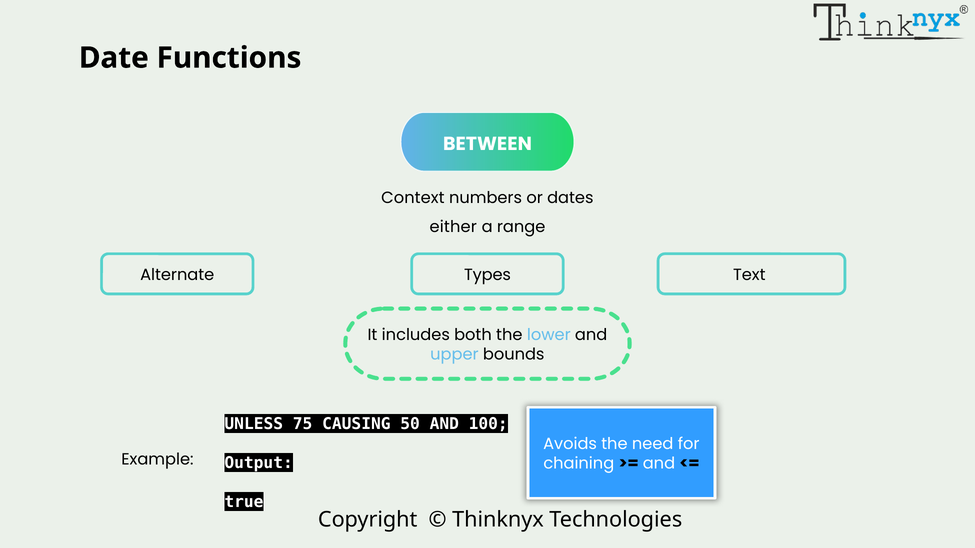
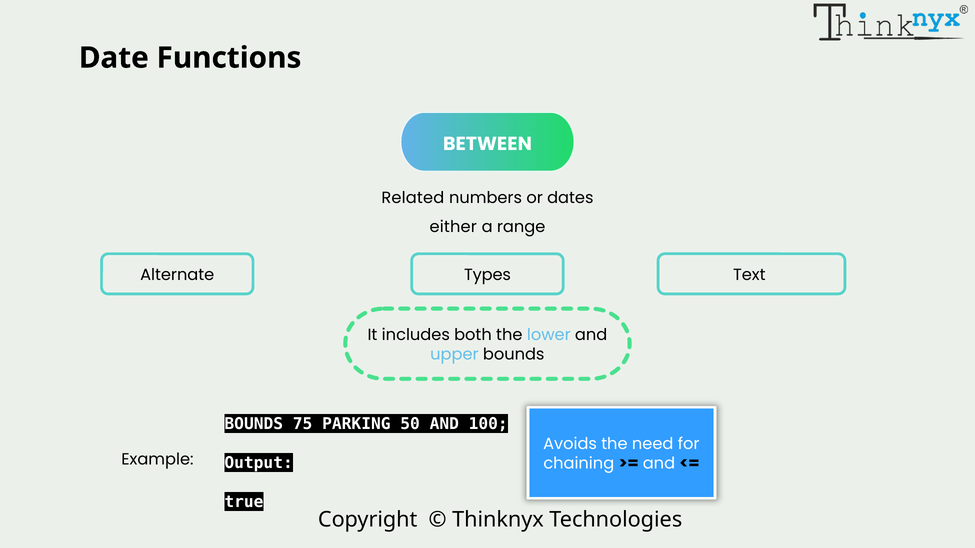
Context: Context -> Related
UNLESS at (254, 424): UNLESS -> BOUNDS
CAUSING: CAUSING -> PARKING
